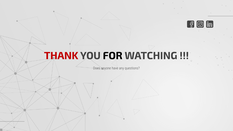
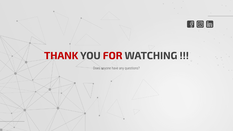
FOR colour: black -> red
